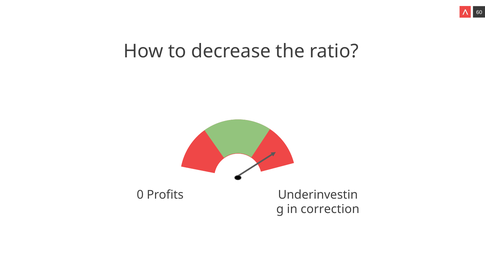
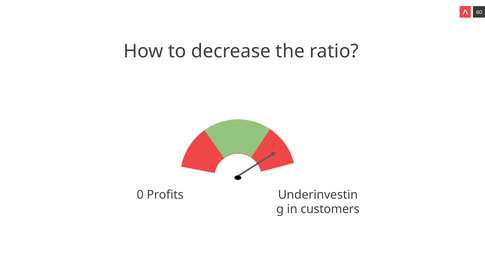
correction: correction -> customers
